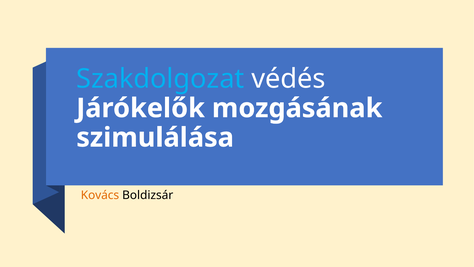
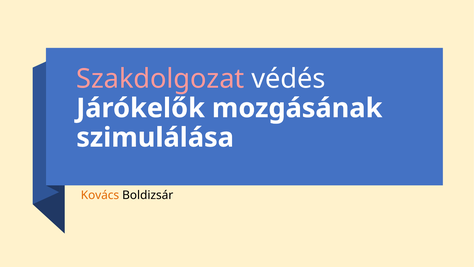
Szakdolgozat colour: light blue -> pink
